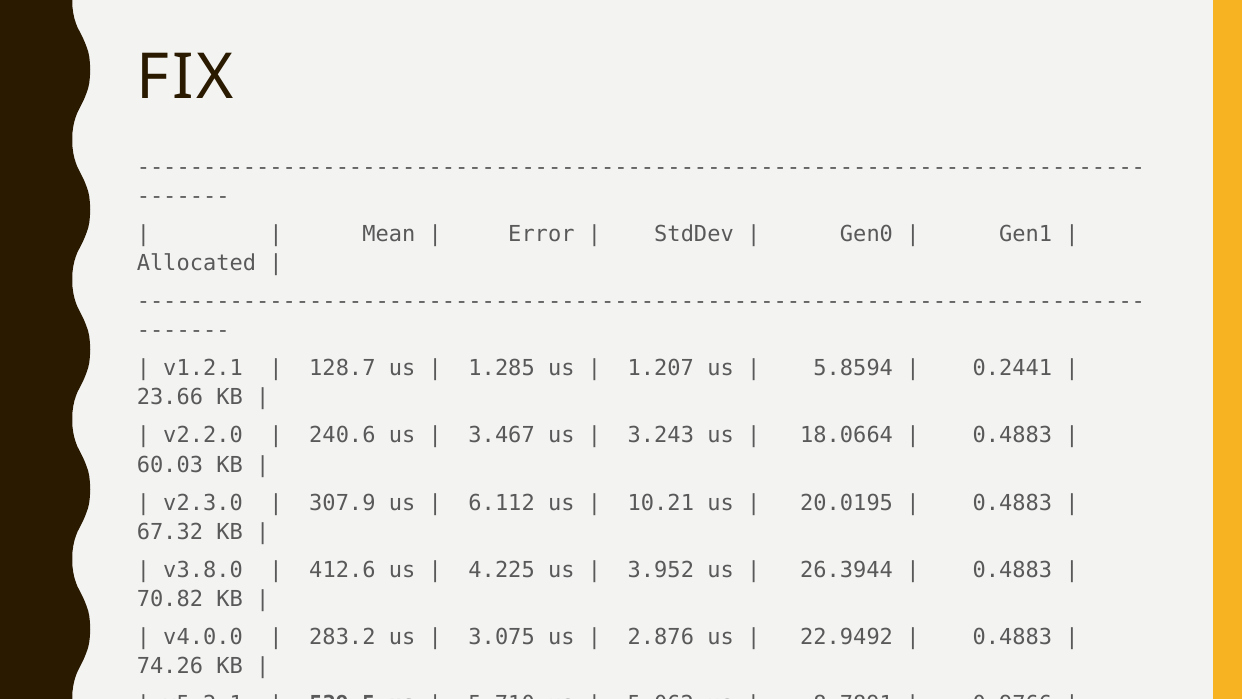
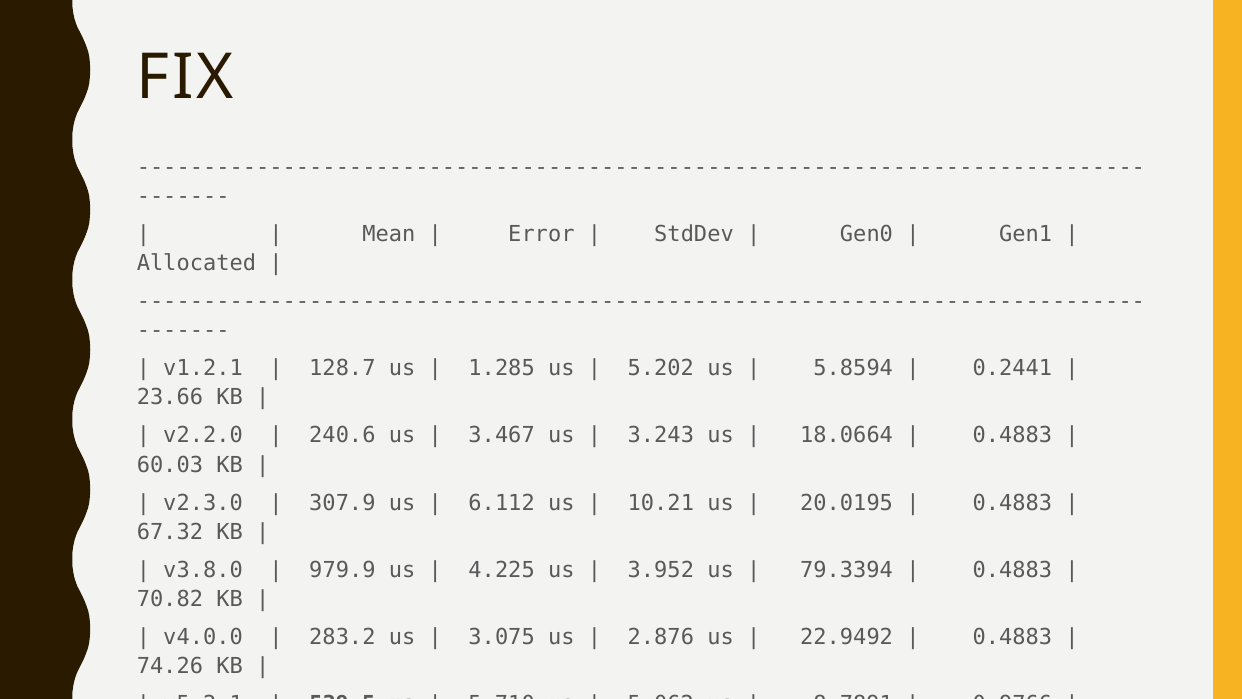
1.207: 1.207 -> 5.202
412.6: 412.6 -> 979.9
26.3944: 26.3944 -> 79.3394
